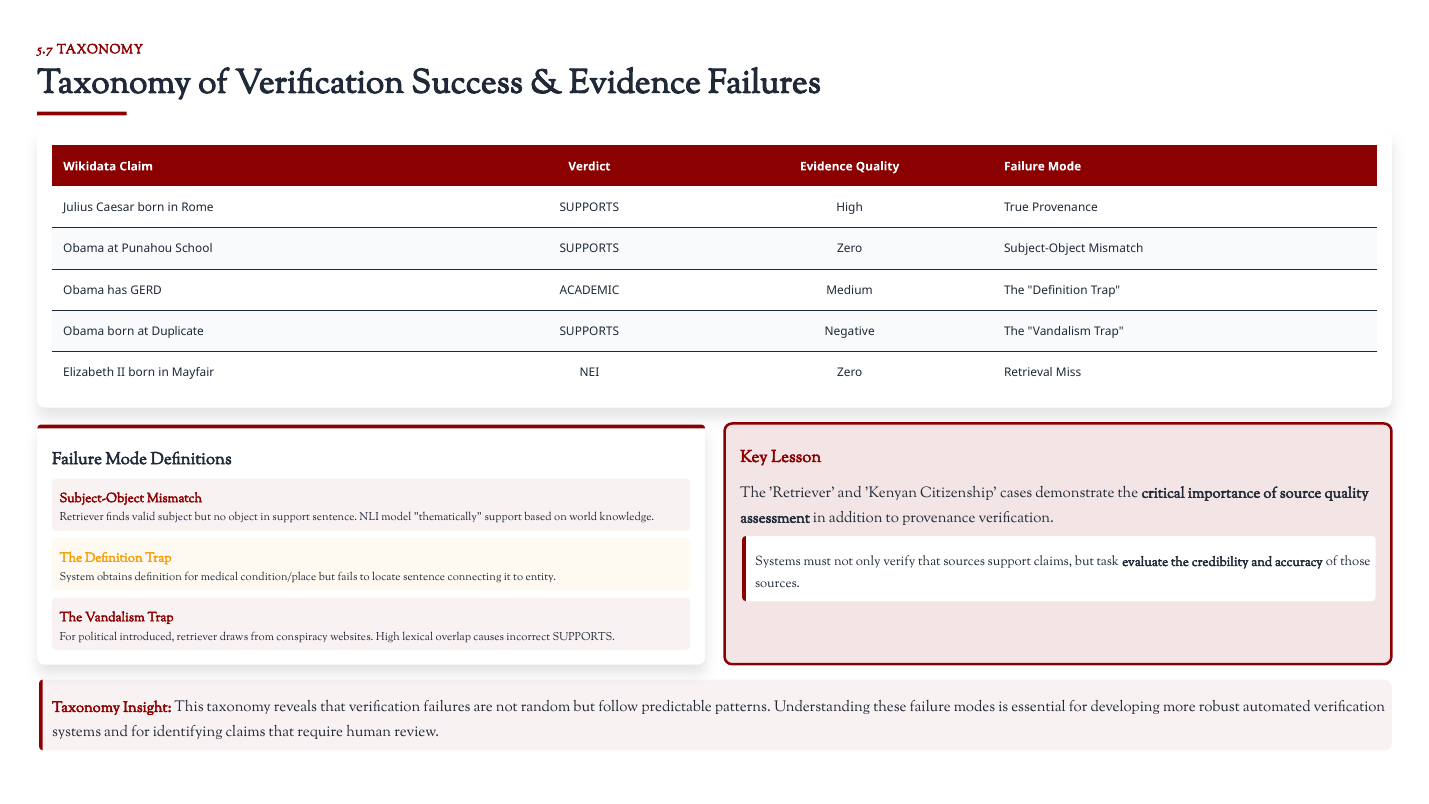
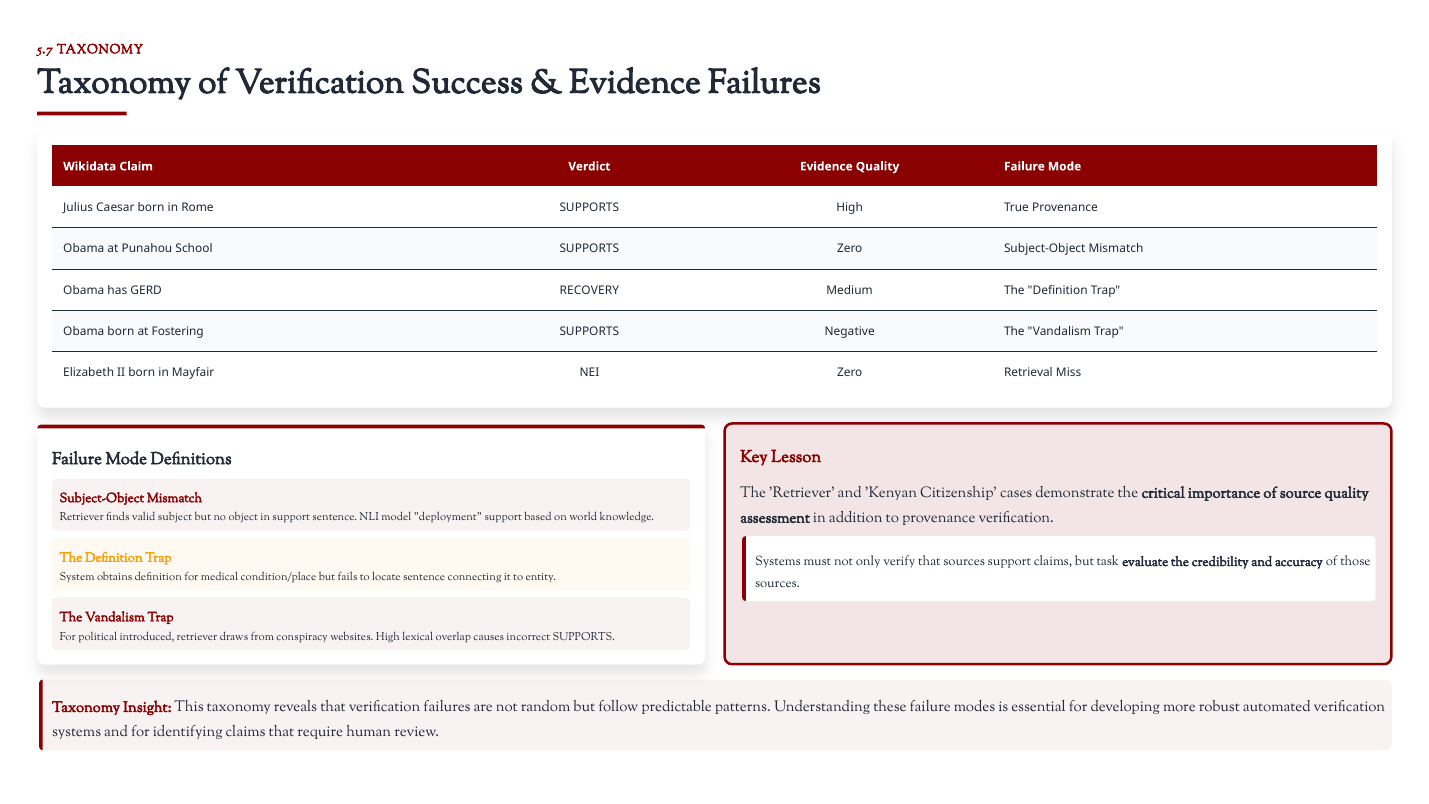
ACADEMIC: ACADEMIC -> RECOVERY
Duplicate: Duplicate -> Fostering
thematically: thematically -> deployment
